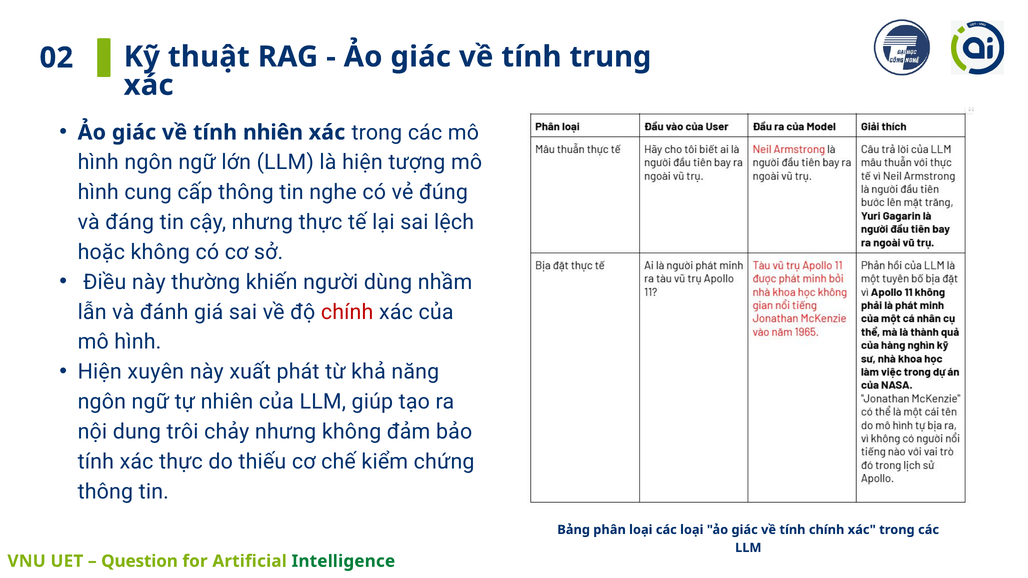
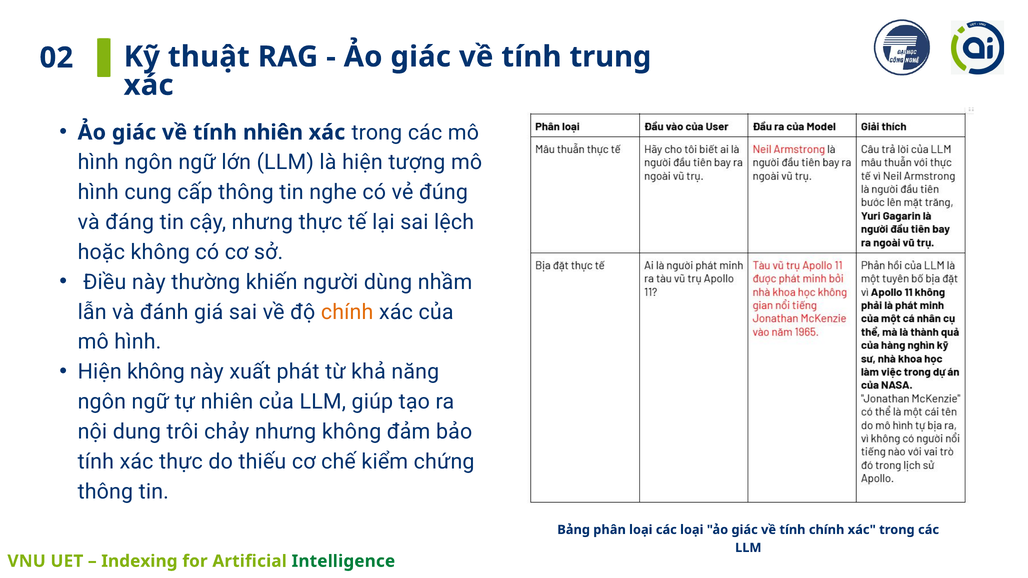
chính at (347, 312) colour: red -> orange
Hiện xuyên: xuyên -> không
Question: Question -> Indexing
